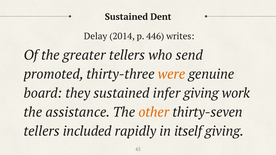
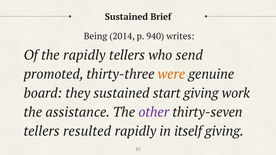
Dent: Dent -> Brief
Delay: Delay -> Being
446: 446 -> 940
the greater: greater -> rapidly
infer: infer -> start
other colour: orange -> purple
included: included -> resulted
